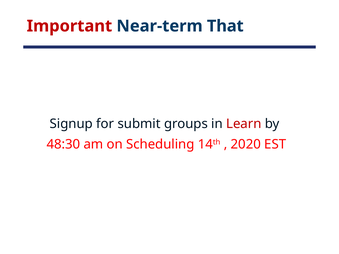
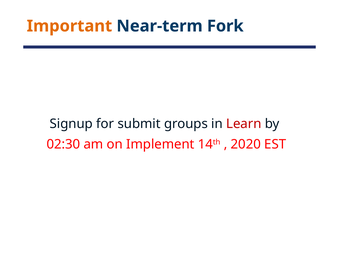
Important colour: red -> orange
That: That -> Fork
48:30: 48:30 -> 02:30
Scheduling: Scheduling -> Implement
